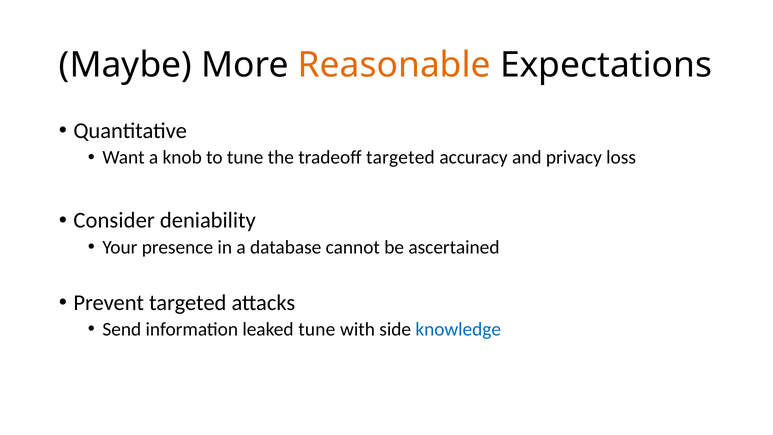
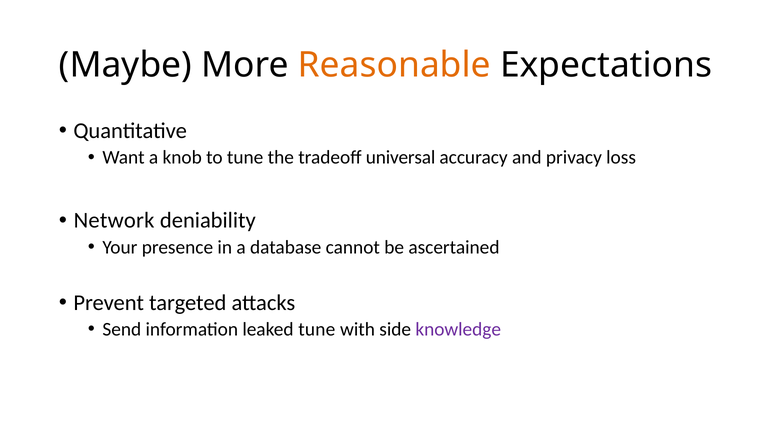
tradeoff targeted: targeted -> universal
Consider: Consider -> Network
knowledge colour: blue -> purple
